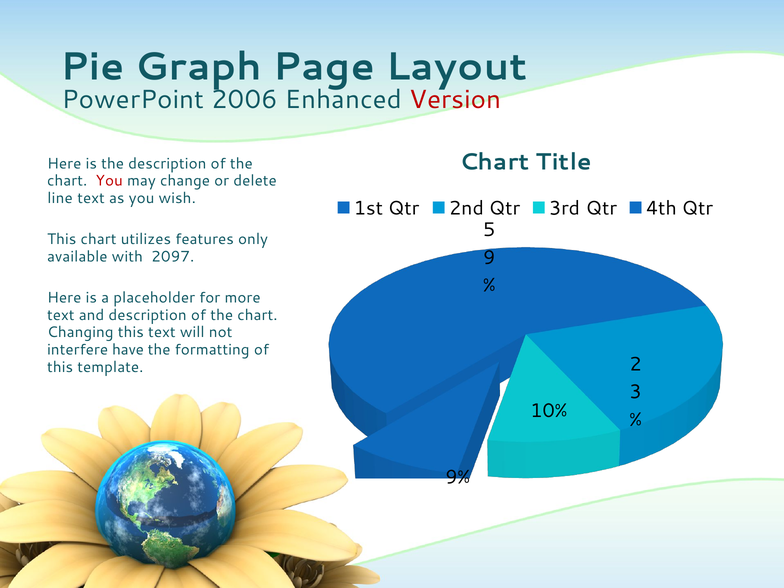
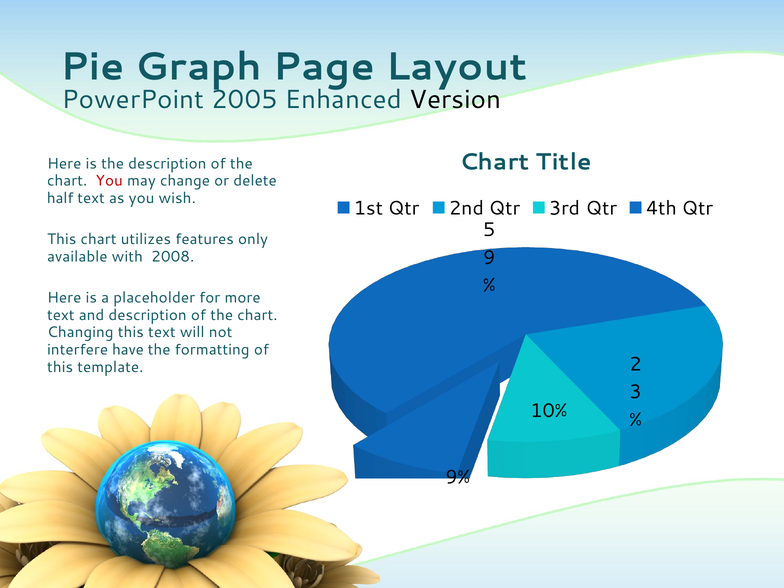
2006: 2006 -> 2005
Version colour: red -> black
line: line -> half
2097: 2097 -> 2008
